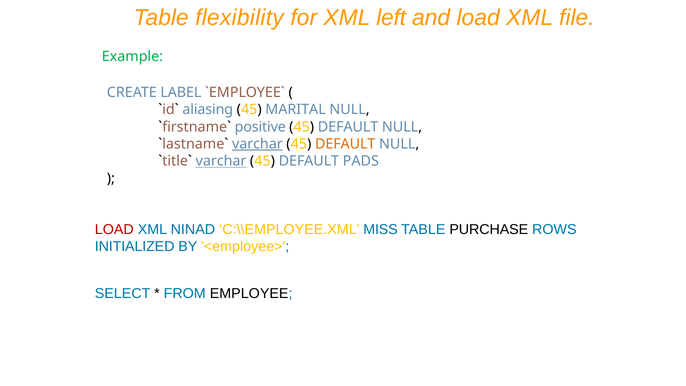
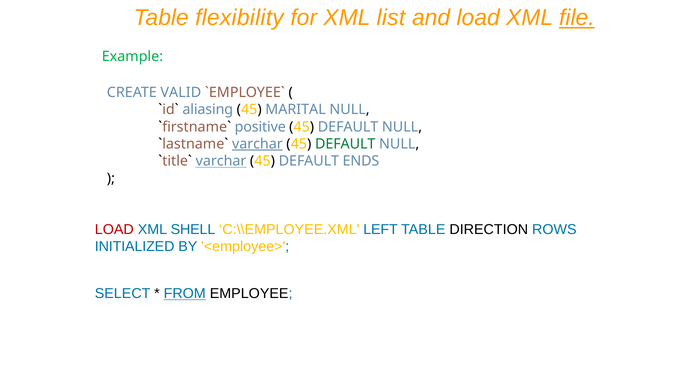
left: left -> list
file underline: none -> present
LABEL: LABEL -> VALID
DEFAULT at (345, 144) colour: orange -> green
PADS: PADS -> ENDS
NINAD: NINAD -> SHELL
MISS: MISS -> LEFT
PURCHASE: PURCHASE -> DIRECTION
FROM underline: none -> present
